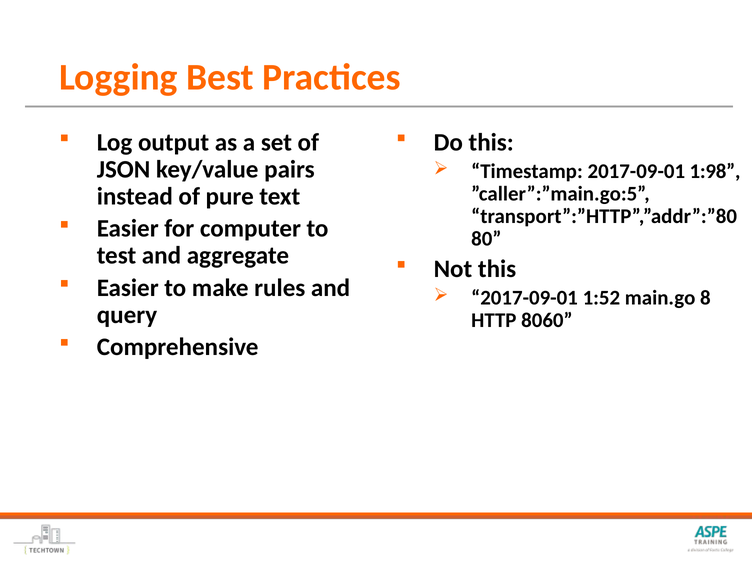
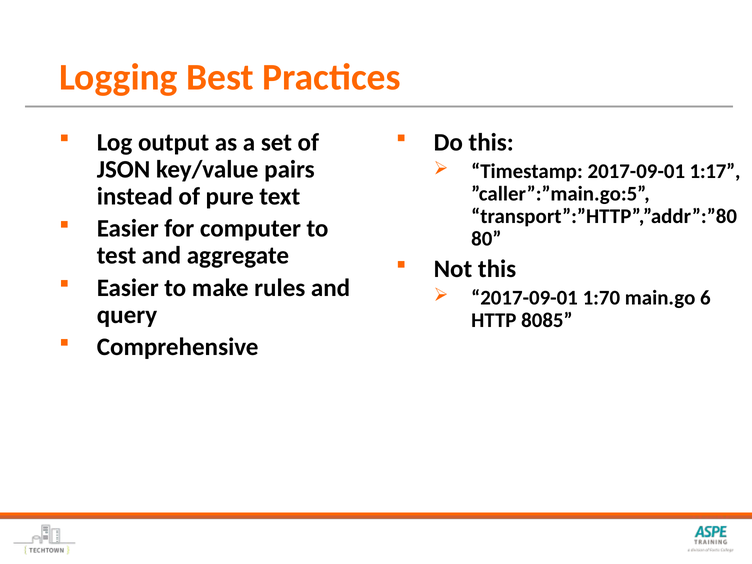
1:98: 1:98 -> 1:17
1:52: 1:52 -> 1:70
8: 8 -> 6
8060: 8060 -> 8085
